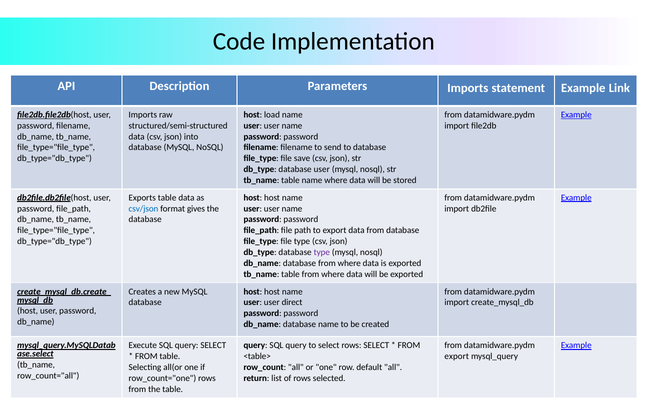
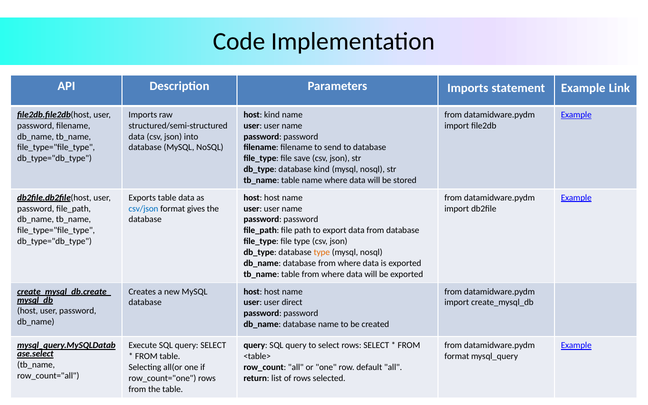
host load: load -> kind
database user: user -> kind
type at (322, 252) colour: purple -> orange
export at (457, 356): export -> format
